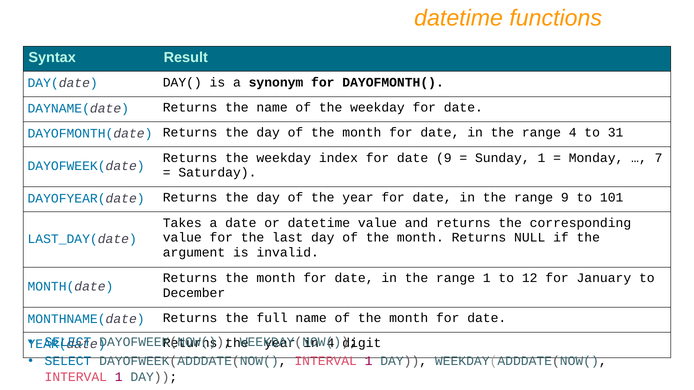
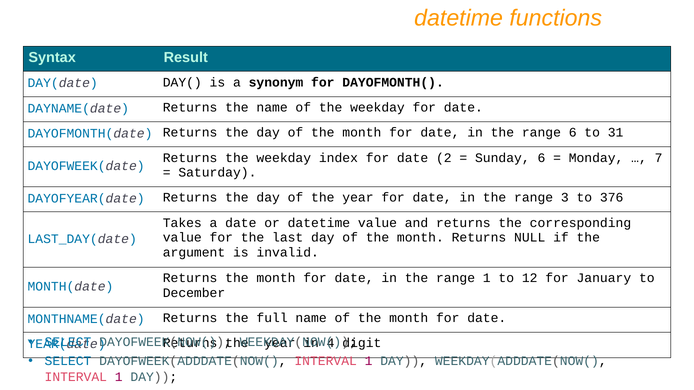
range 4: 4 -> 6
date 9: 9 -> 2
Sunday 1: 1 -> 6
range 9: 9 -> 3
101: 101 -> 376
